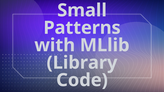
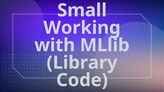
Patterns: Patterns -> Working
